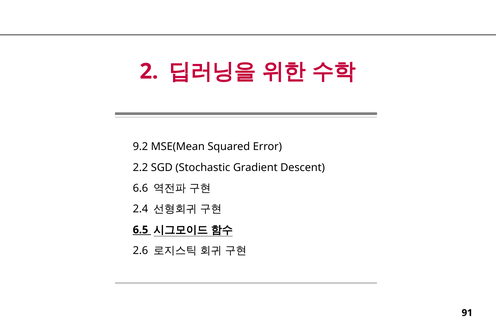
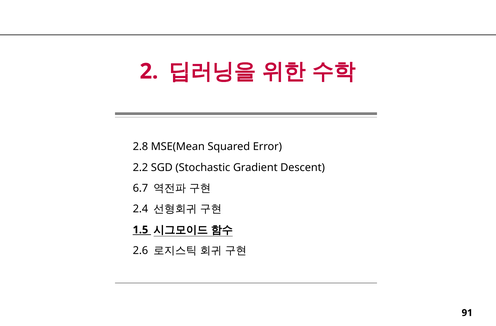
9.2: 9.2 -> 2.8
6.6: 6.6 -> 6.7
6.5: 6.5 -> 1.5
